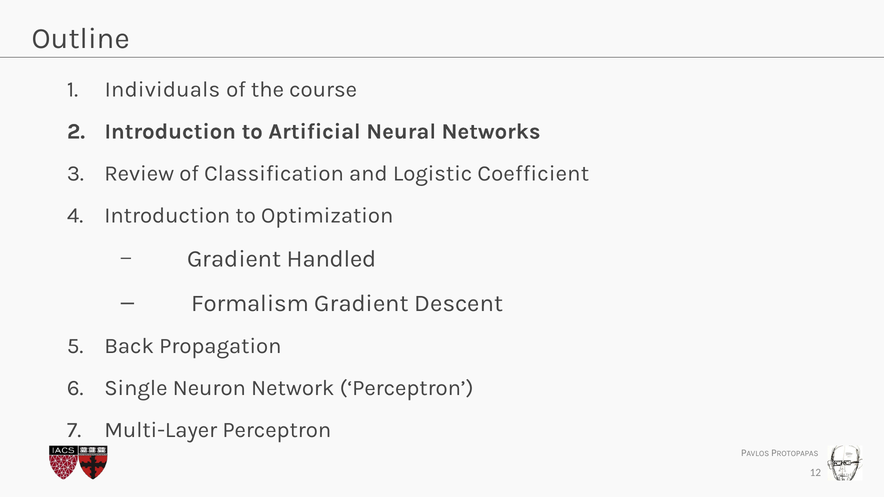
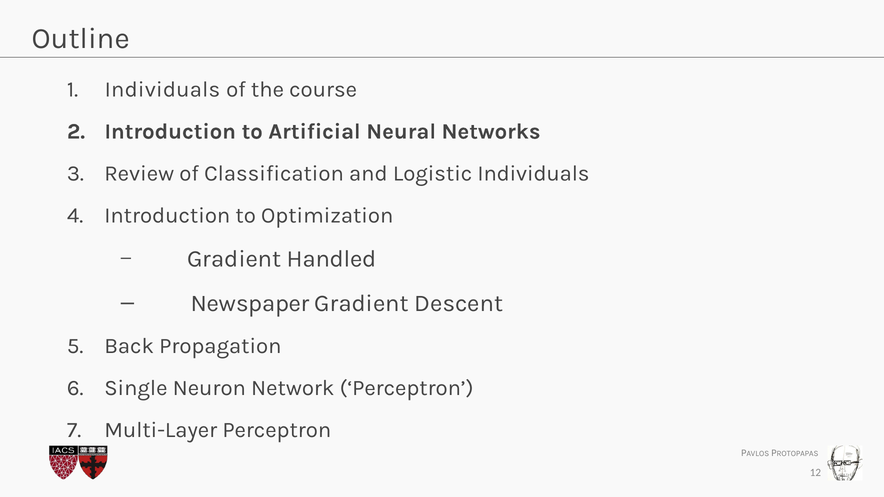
Logistic Coefficient: Coefficient -> Individuals
Formalism: Formalism -> Newspaper
